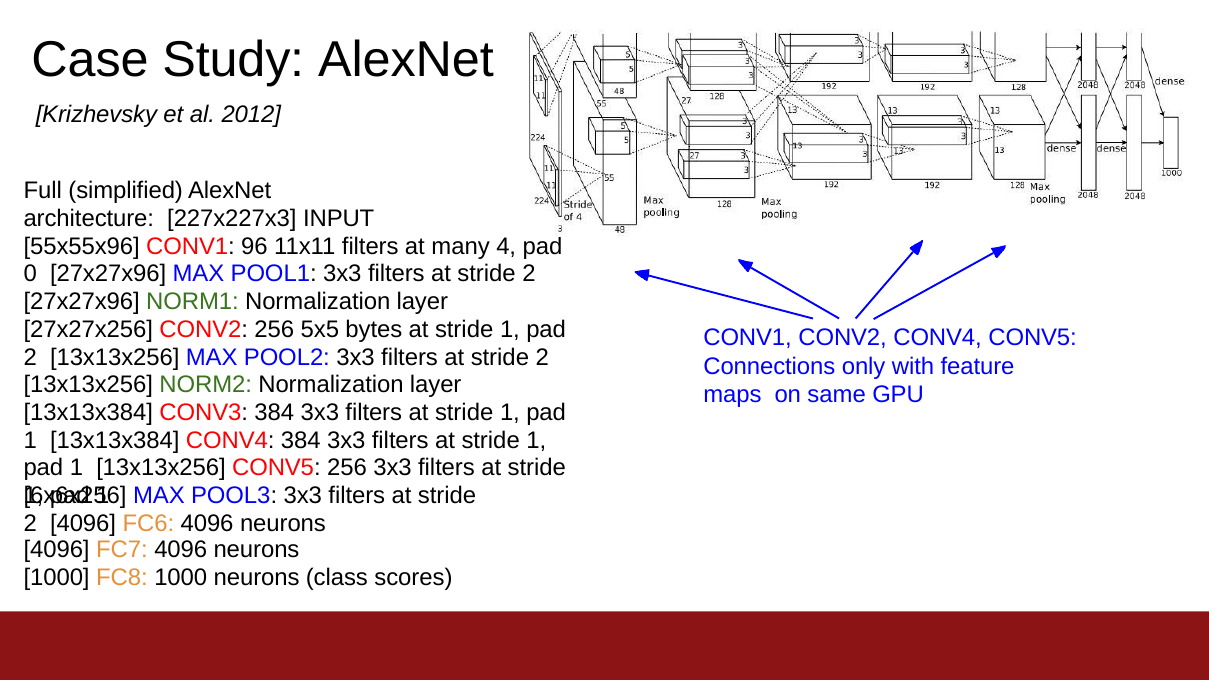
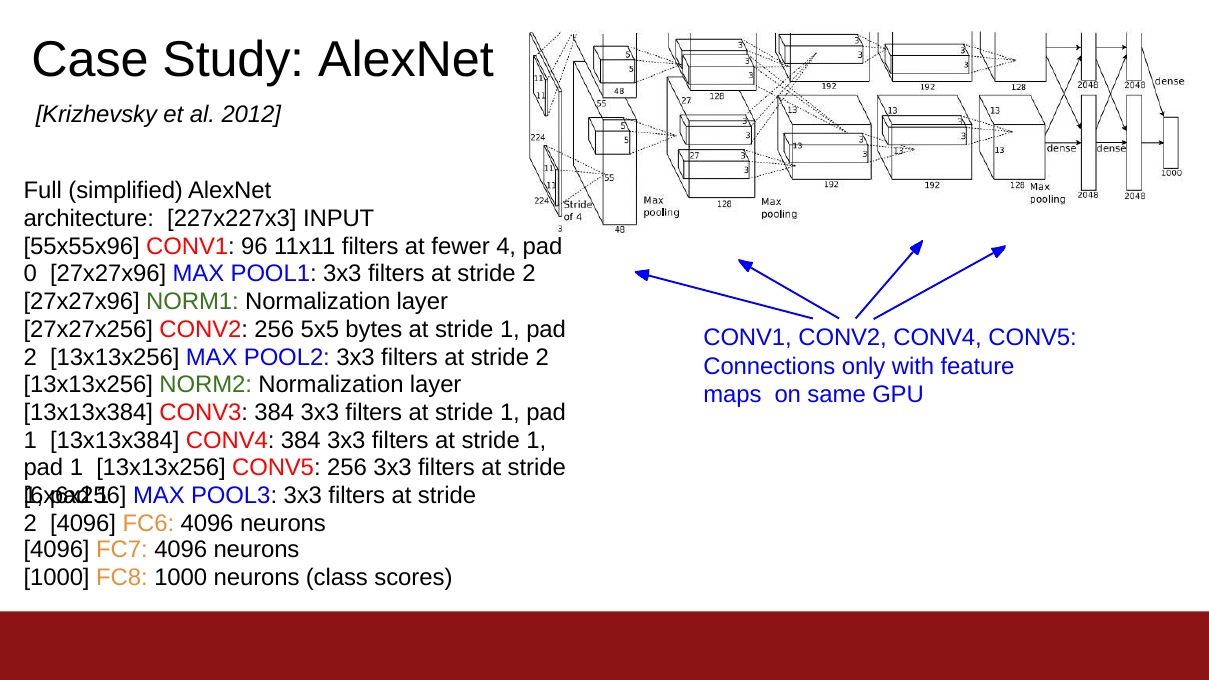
many: many -> fewer
